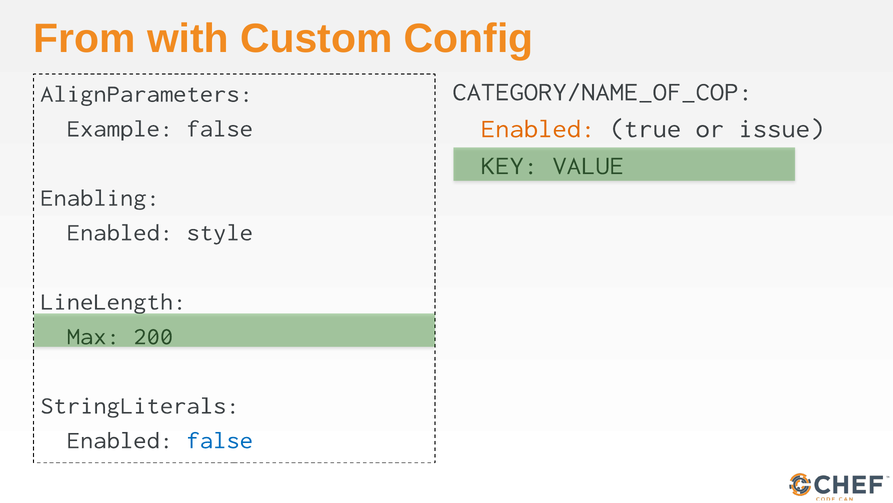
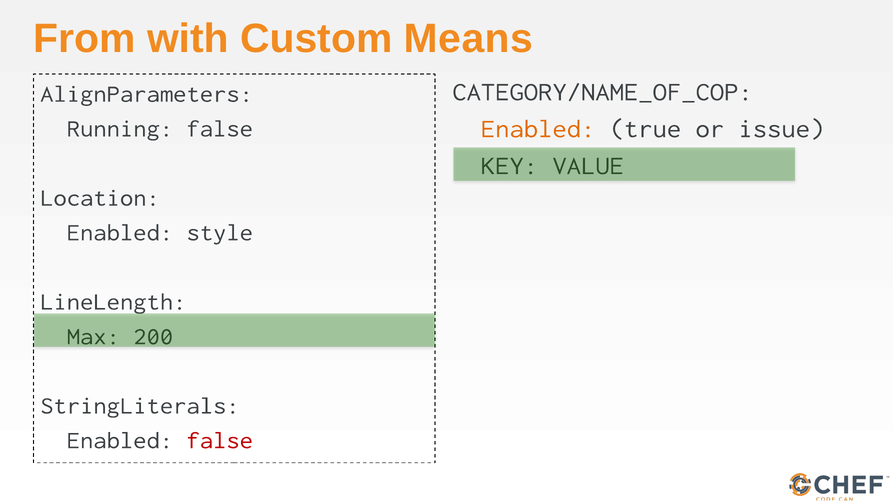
Config: Config -> Means
Example: Example -> Running
Enabling: Enabling -> Location
false at (220, 440) colour: blue -> red
